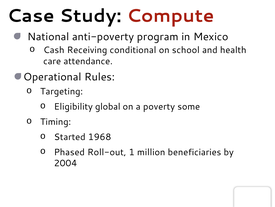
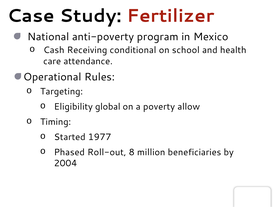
Compute: Compute -> Fertilizer
some: some -> allow
1968: 1968 -> 1977
1: 1 -> 8
